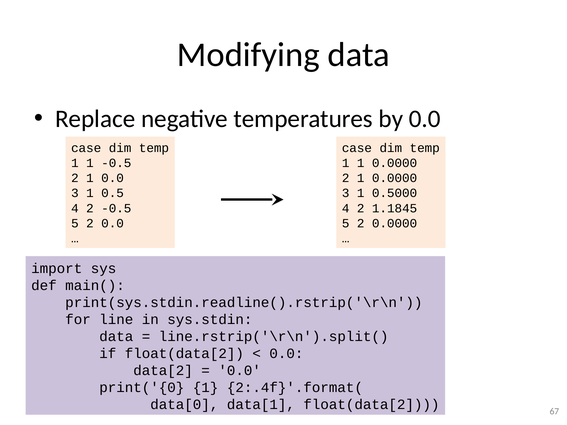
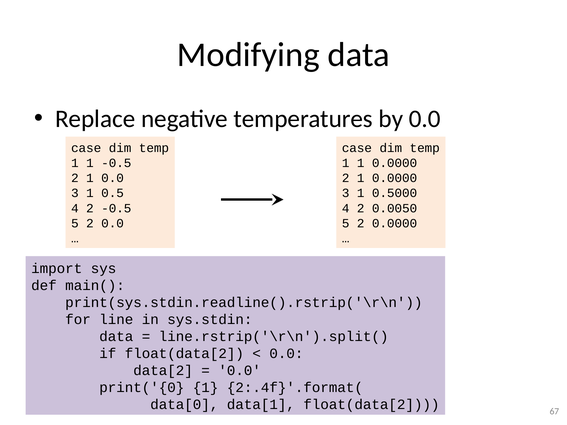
1.1845: 1.1845 -> 0.0050
